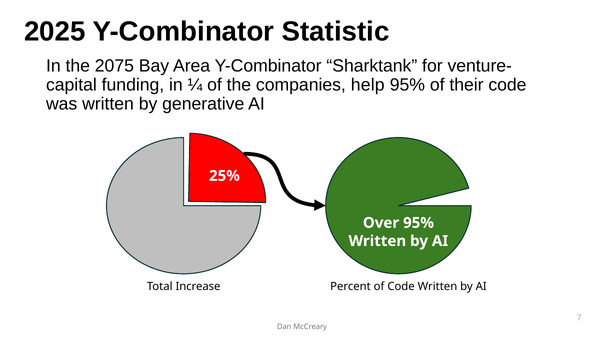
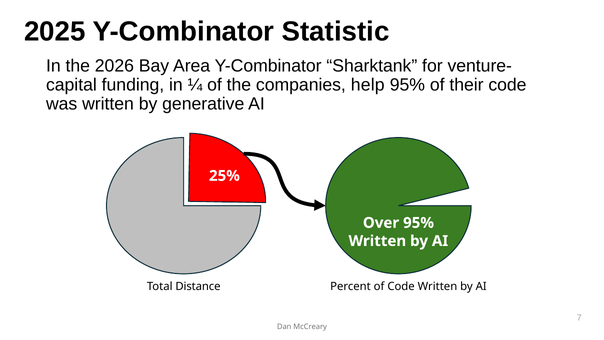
2075: 2075 -> 2026
Increase: Increase -> Distance
